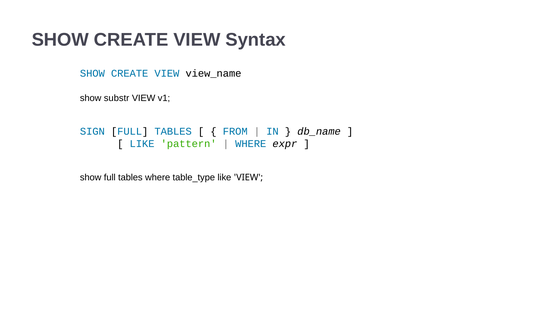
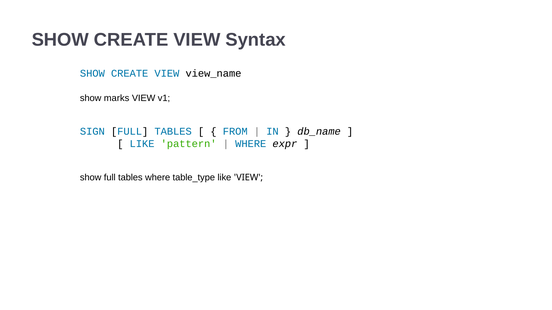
substr: substr -> marks
